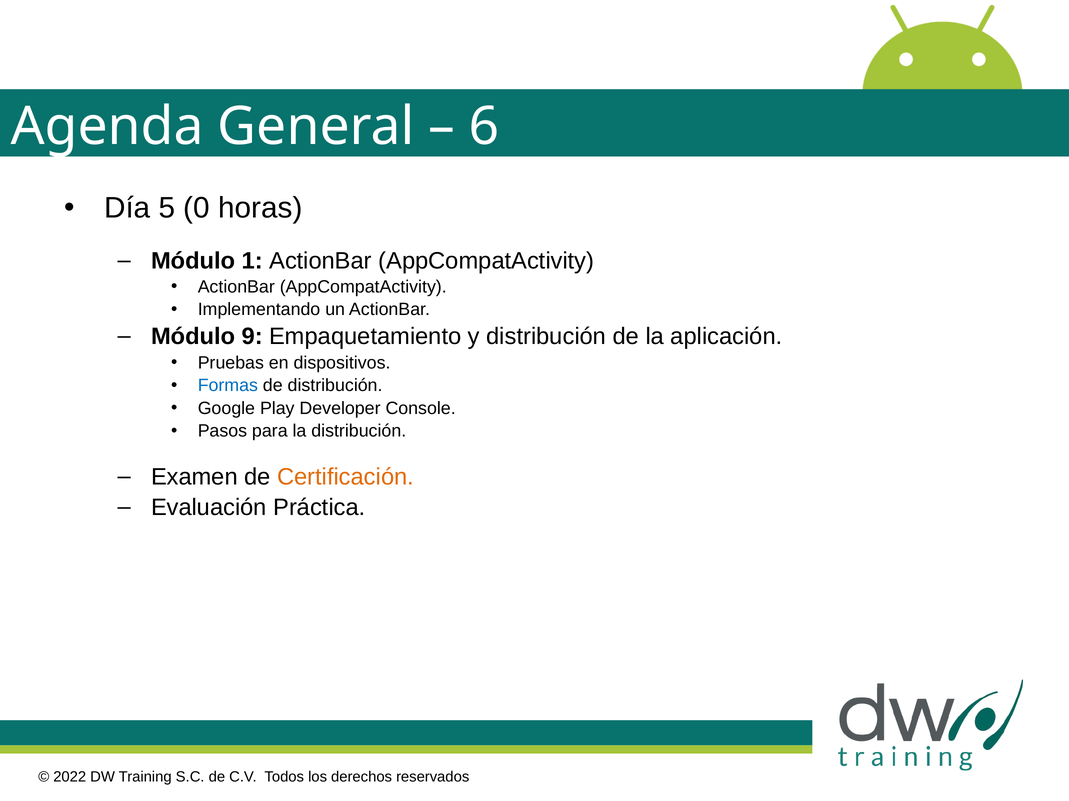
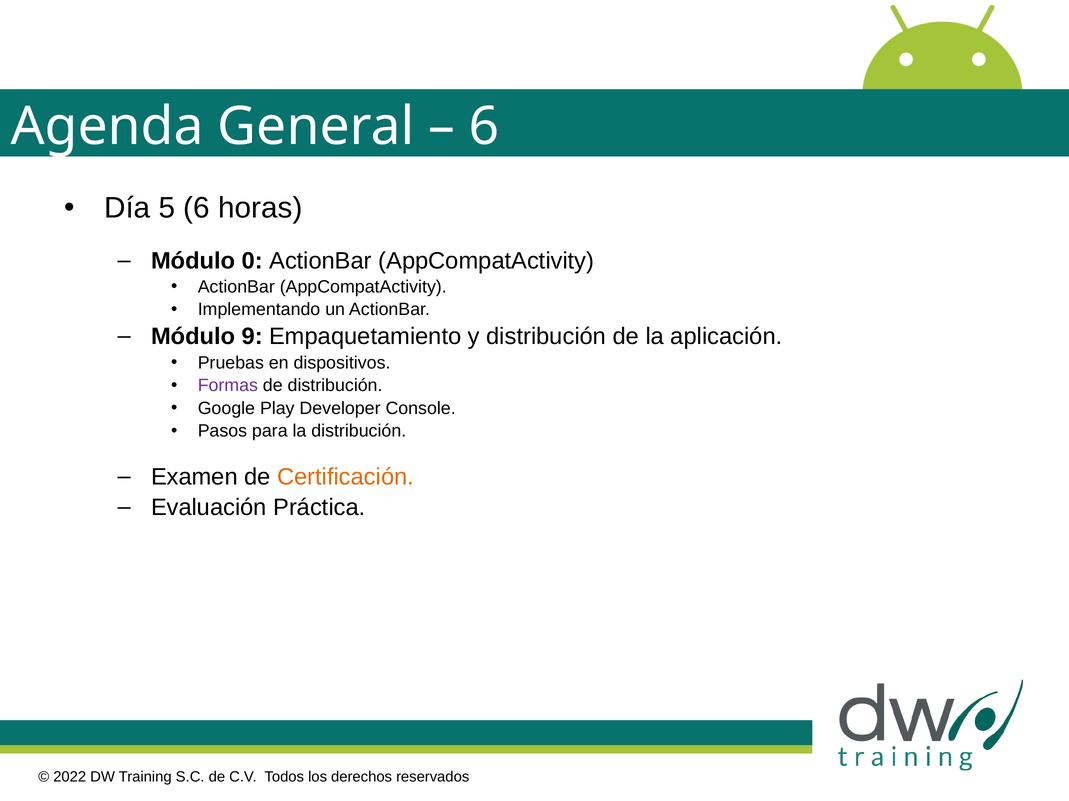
5 0: 0 -> 6
1: 1 -> 0
Formas colour: blue -> purple
